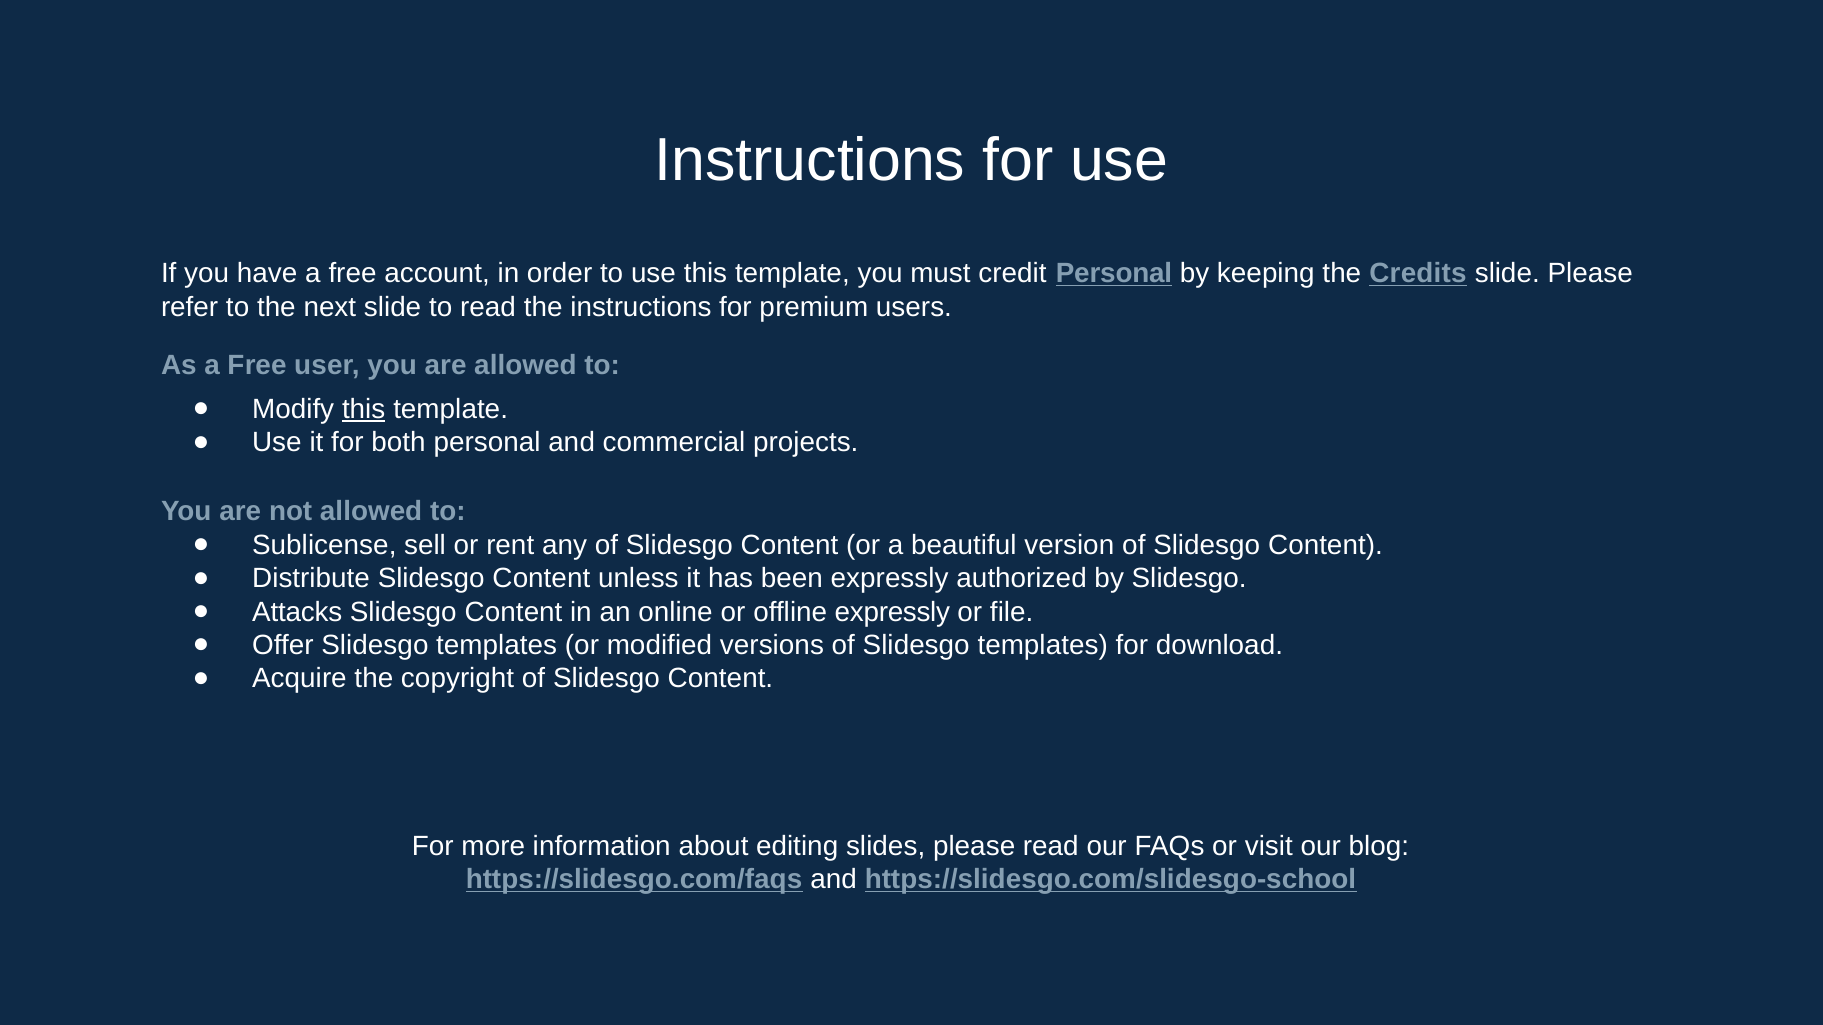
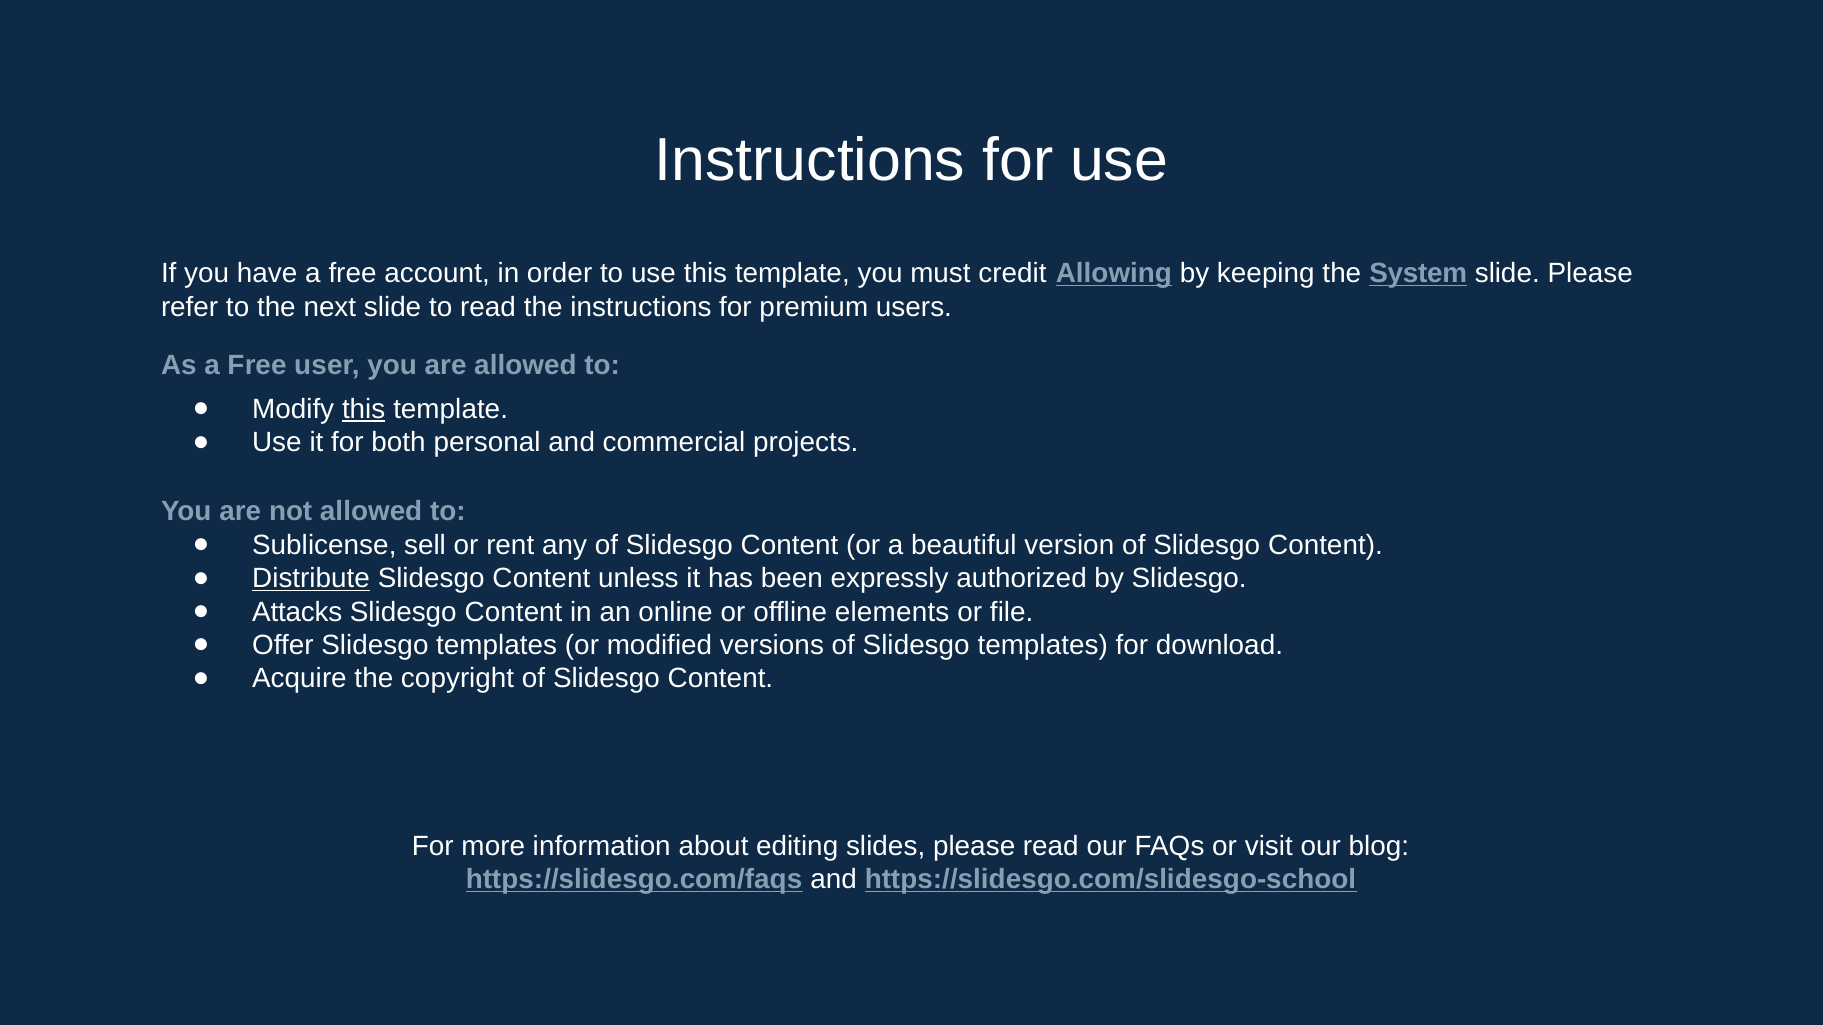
credit Personal: Personal -> Allowing
Credits: Credits -> System
Distribute underline: none -> present
offline expressly: expressly -> elements
